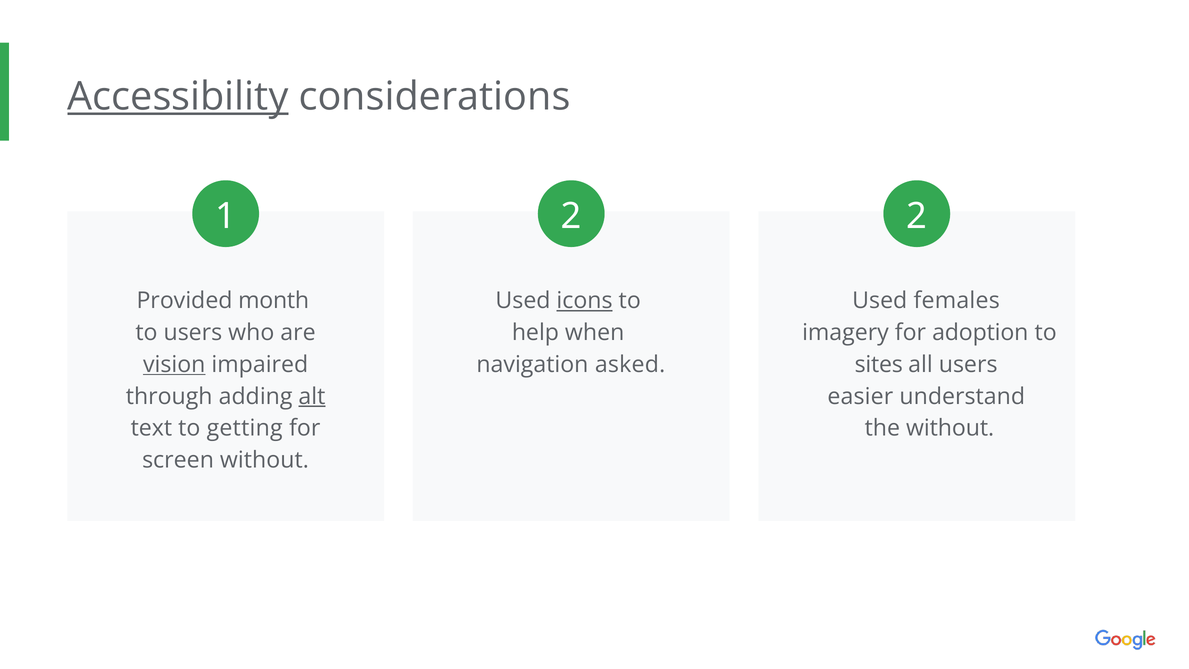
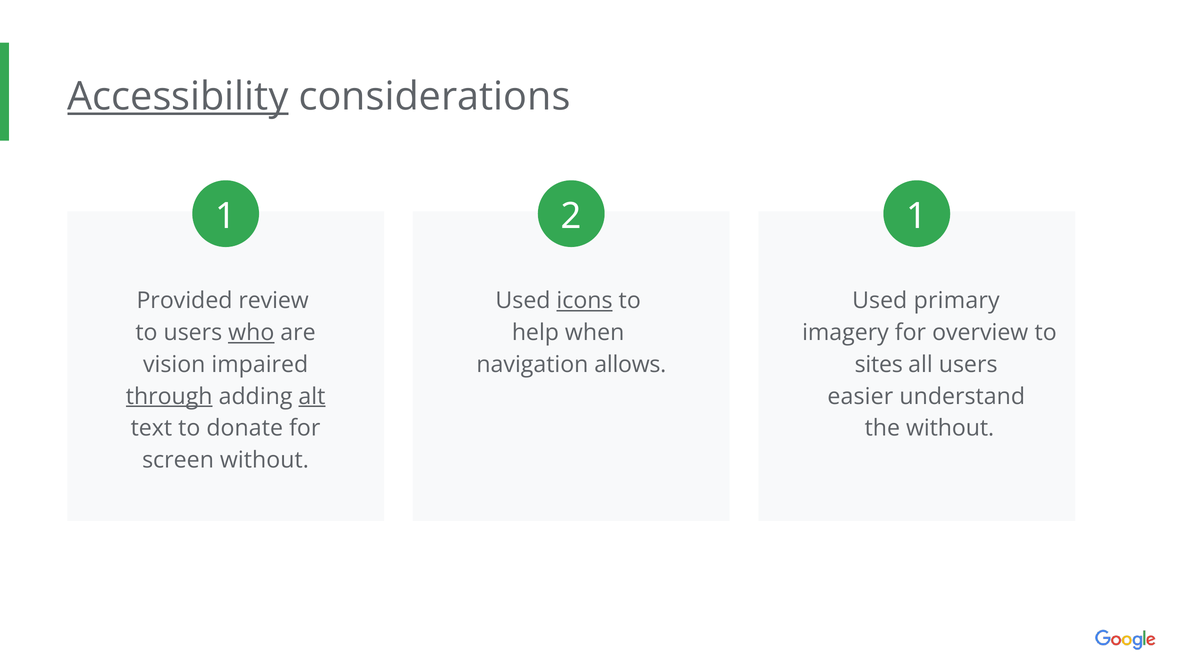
2 2: 2 -> 1
month: month -> review
females: females -> primary
who underline: none -> present
adoption: adoption -> overview
vision underline: present -> none
asked: asked -> allows
through underline: none -> present
getting: getting -> donate
